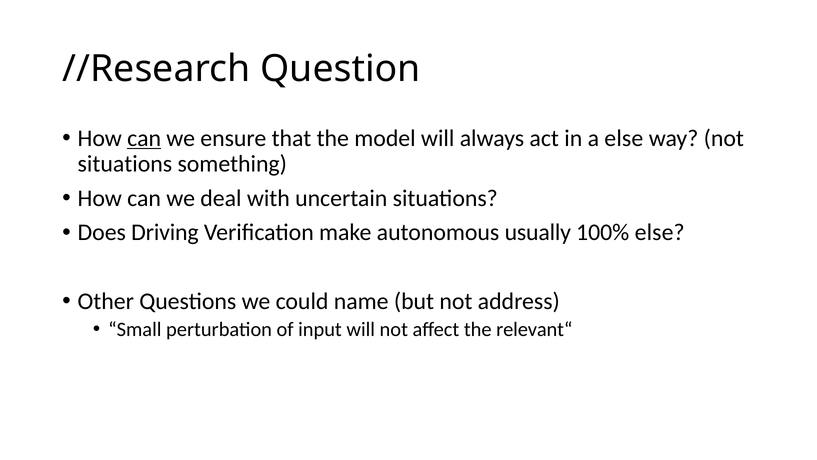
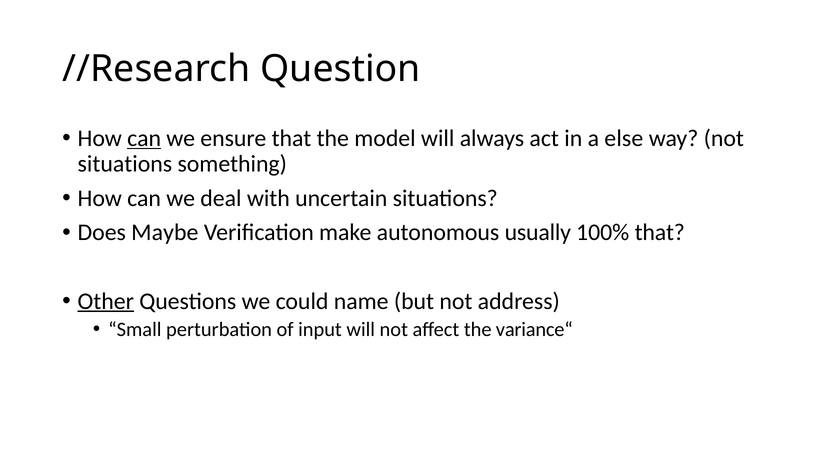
Driving: Driving -> Maybe
100% else: else -> that
Other underline: none -> present
relevant“: relevant“ -> variance“
